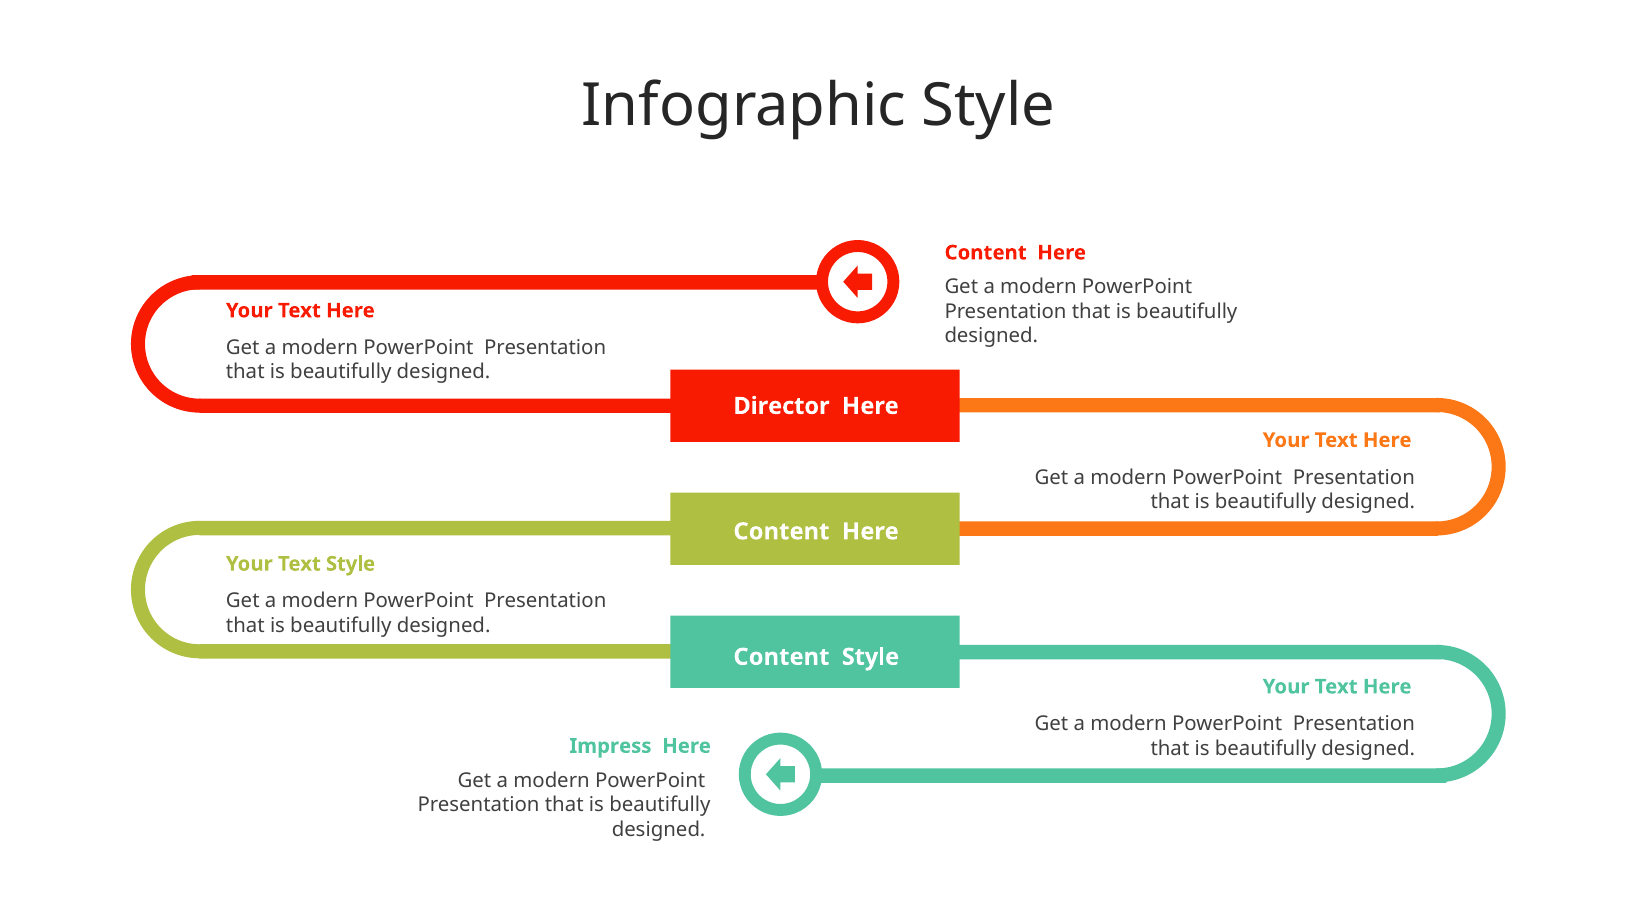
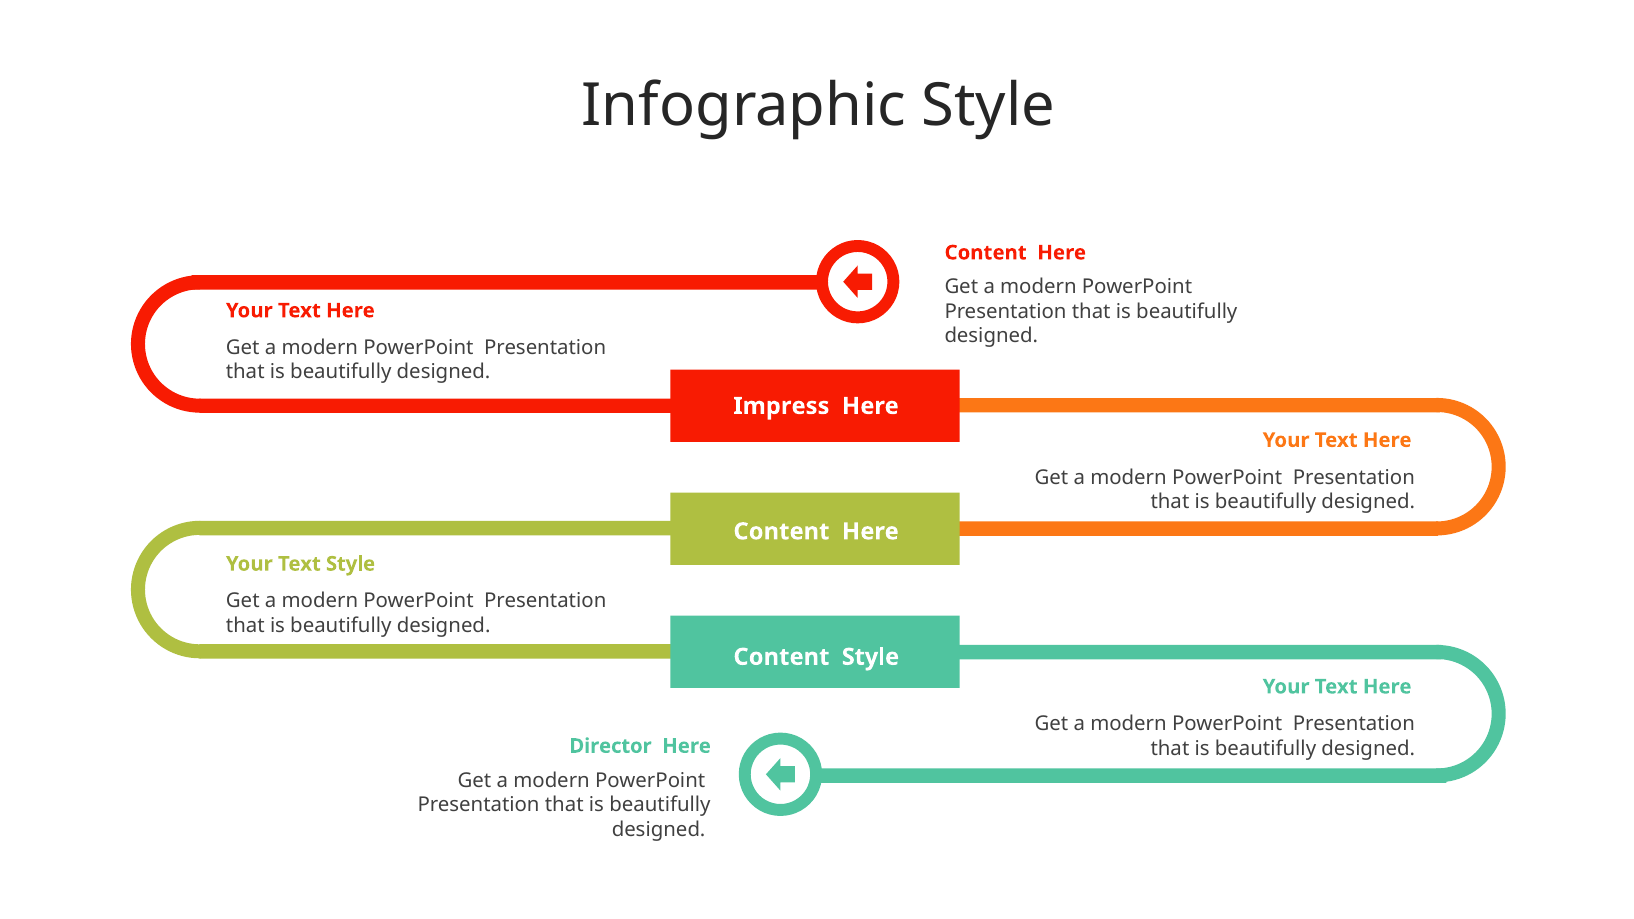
Director: Director -> Impress
Impress: Impress -> Director
